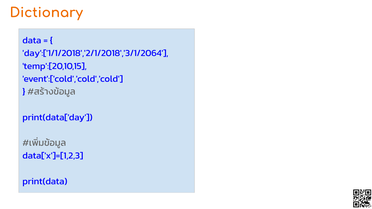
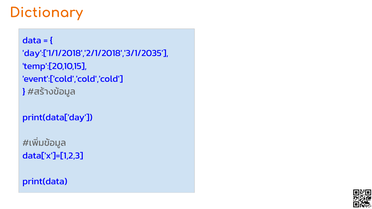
day':['1/1/2018','2/1/2018','3/1/2064: day':['1/1/2018','2/1/2018','3/1/2064 -> day':['1/1/2018','2/1/2018','3/1/2035
